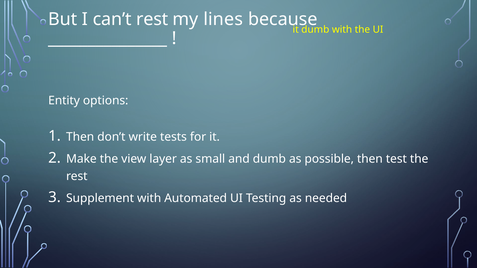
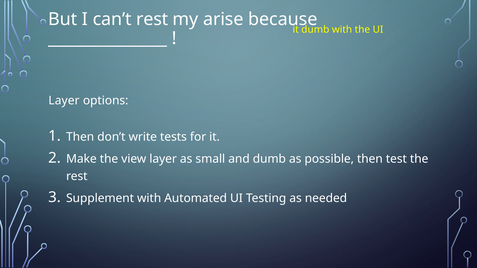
lines: lines -> arise
Entity at (64, 101): Entity -> Layer
